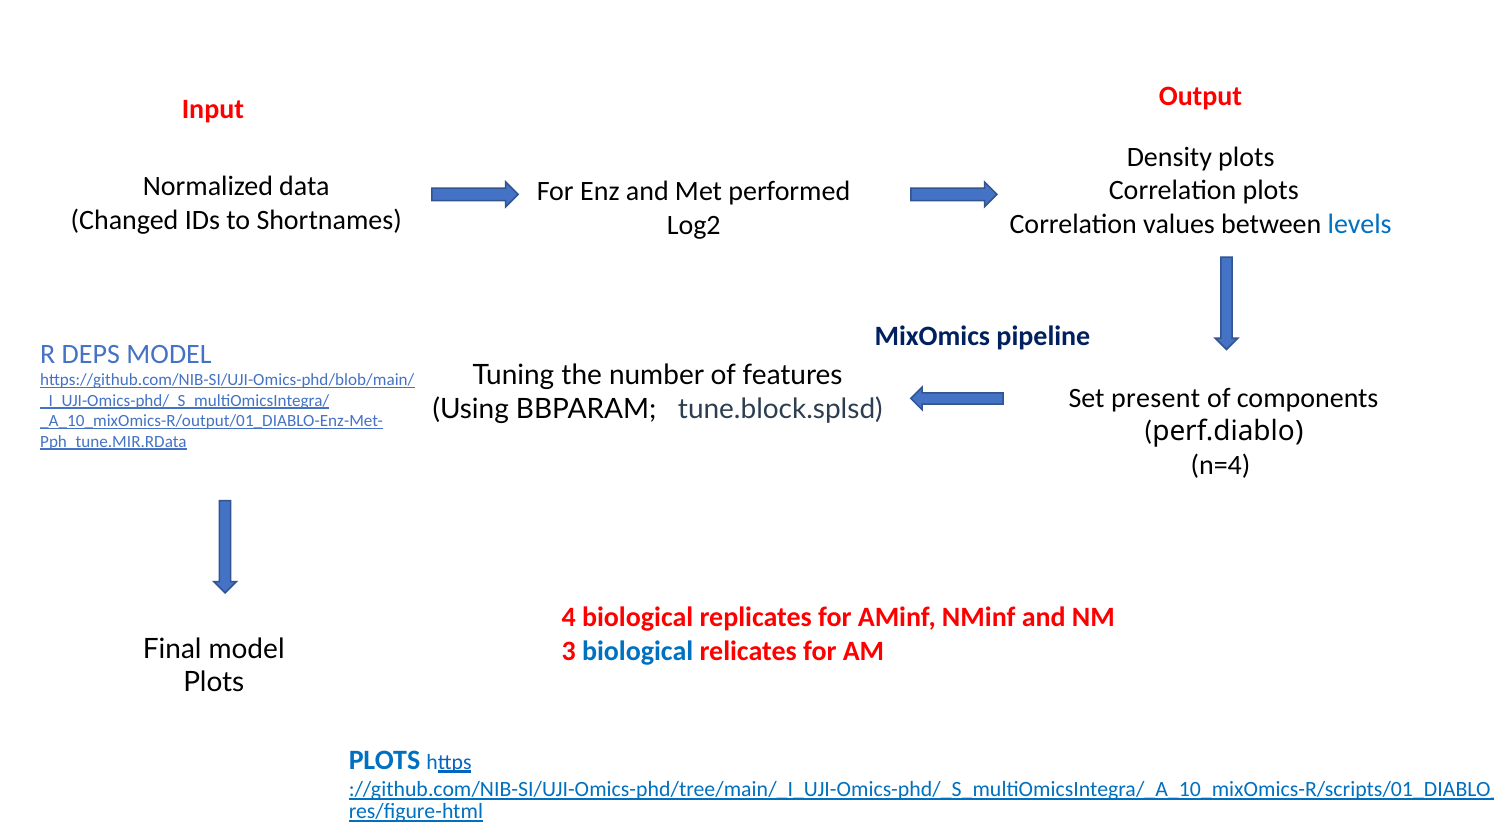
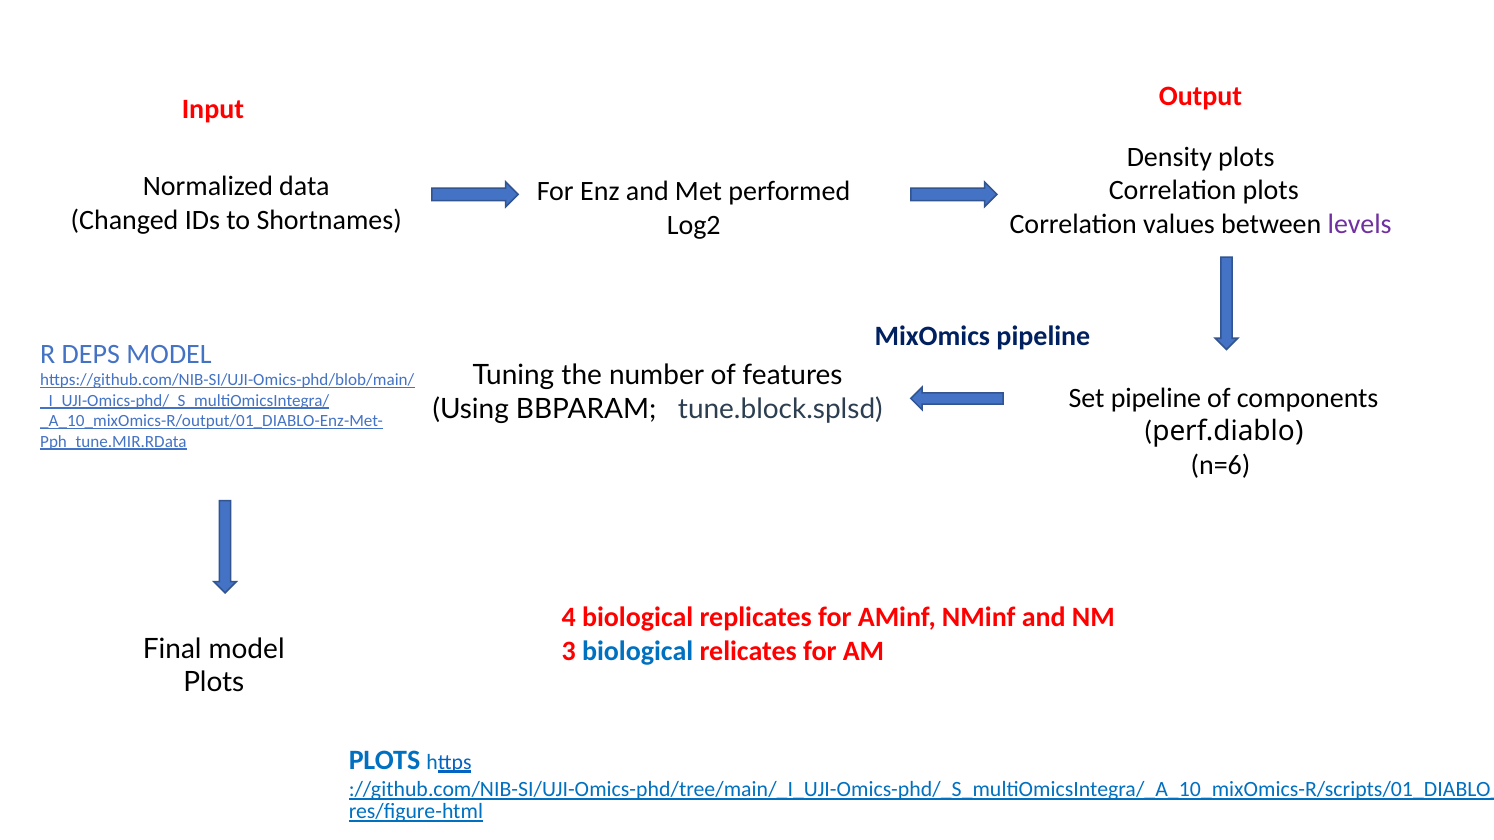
levels colour: blue -> purple
Set present: present -> pipeline
n=4: n=4 -> n=6
